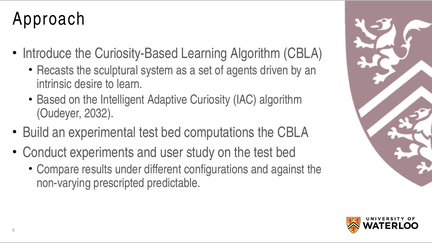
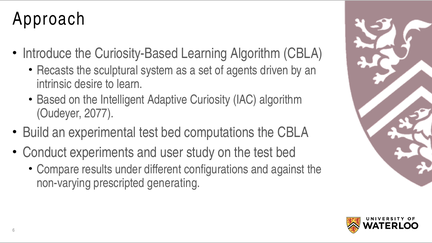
2032: 2032 -> 2077
predictable: predictable -> generating
